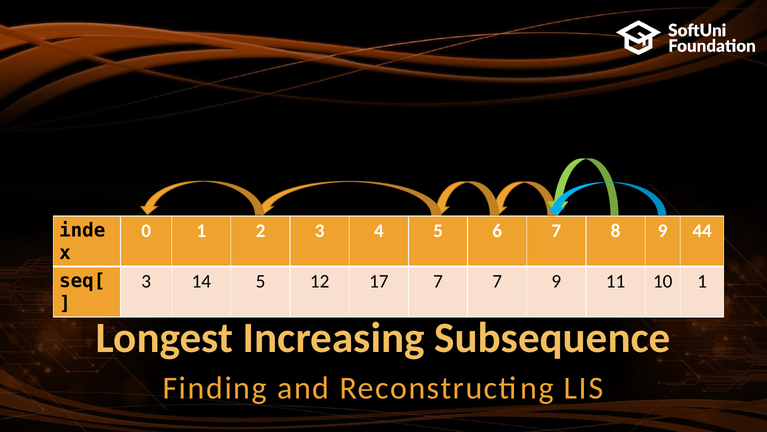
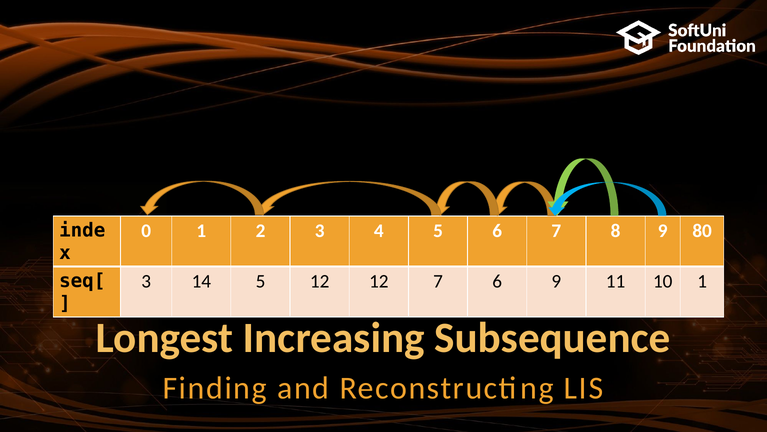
44: 44 -> 80
12 17: 17 -> 12
7 7: 7 -> 6
